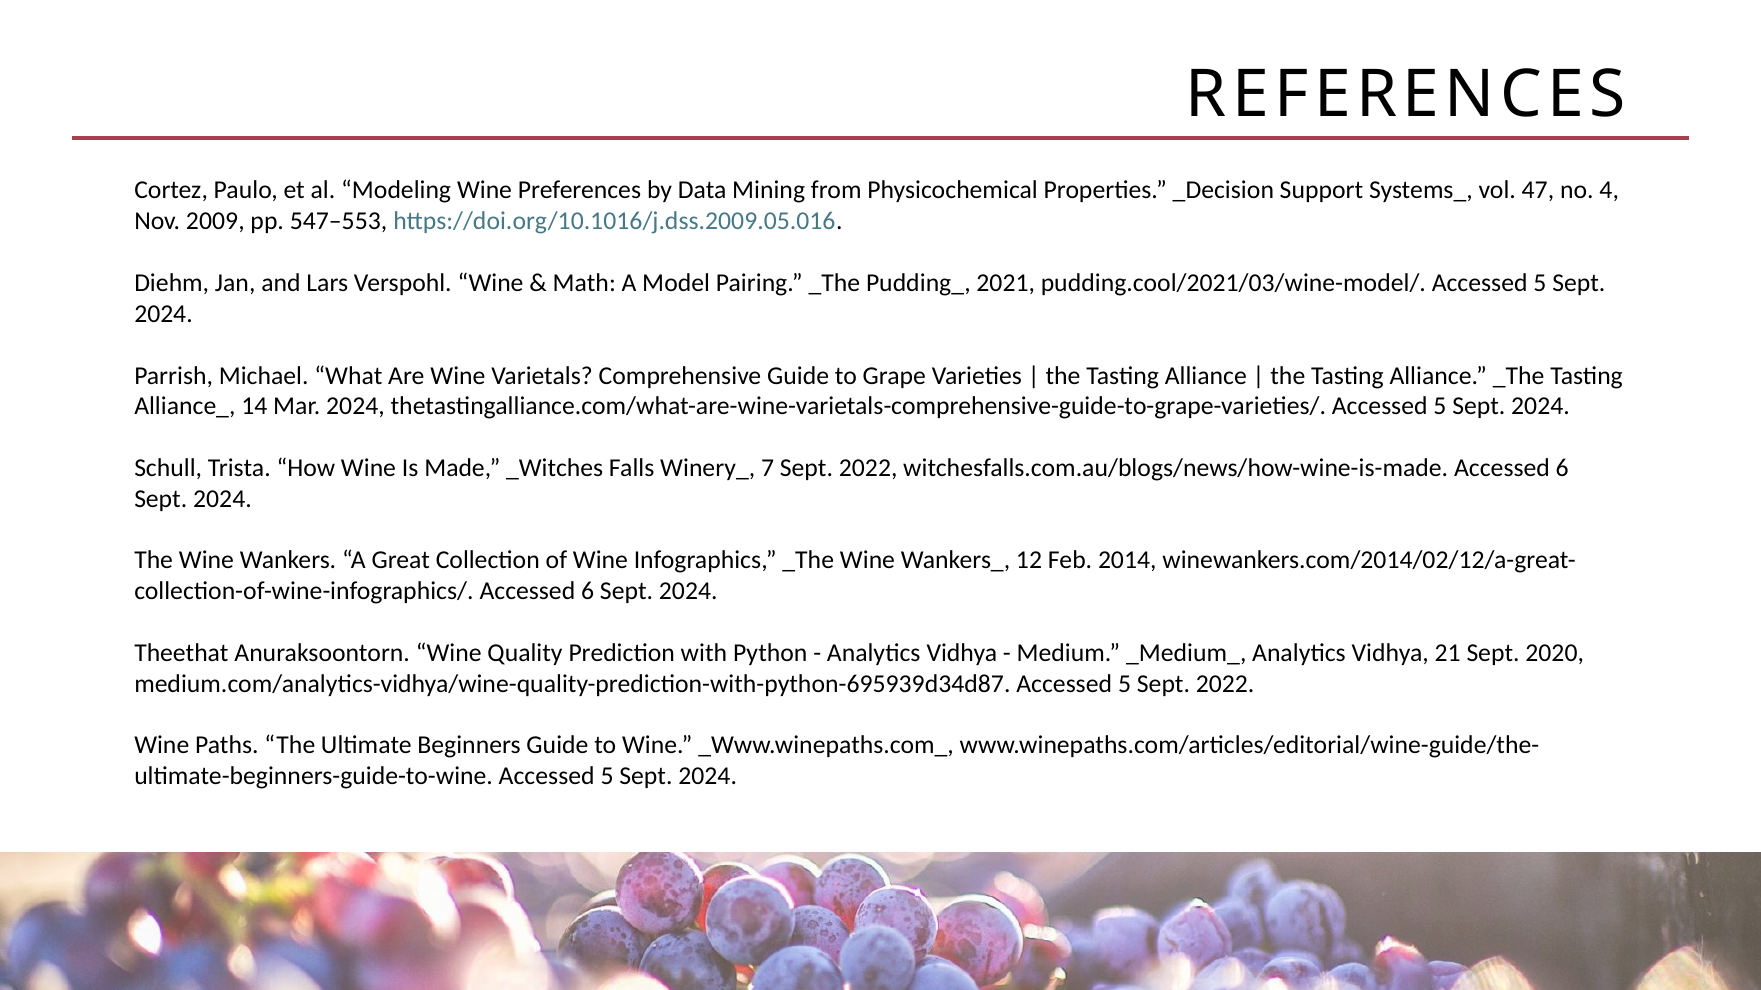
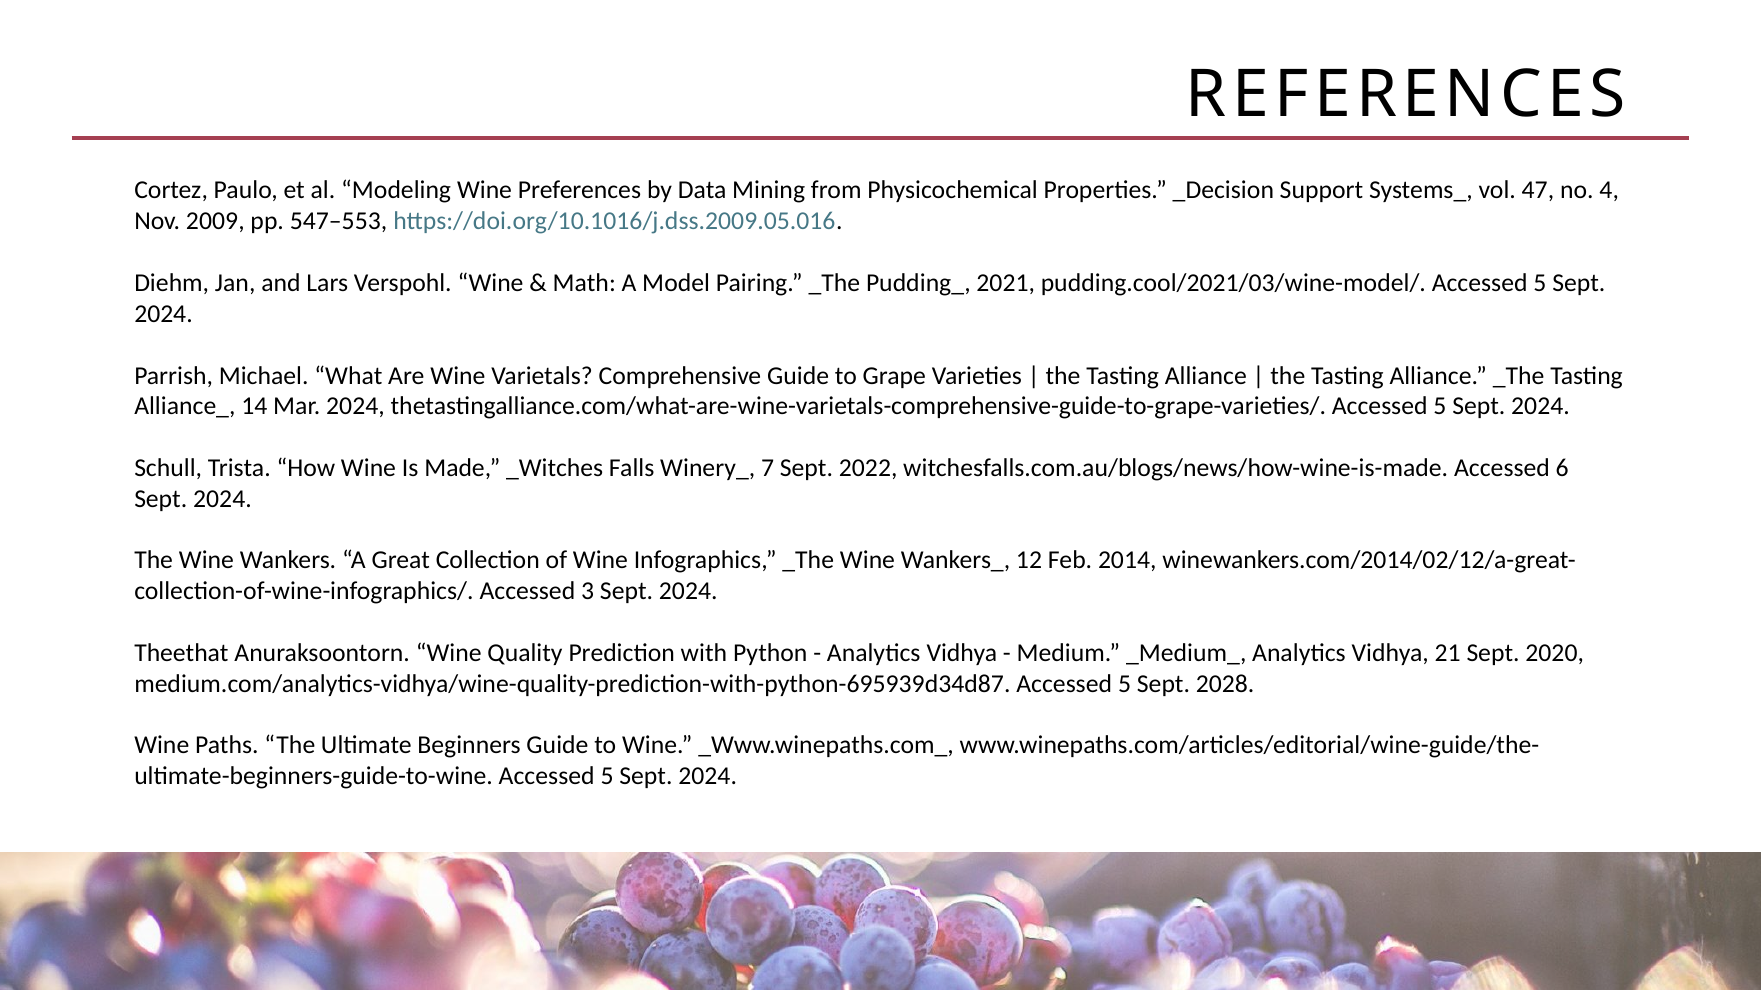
6 at (588, 592): 6 -> 3
5 Sept 2022: 2022 -> 2028
